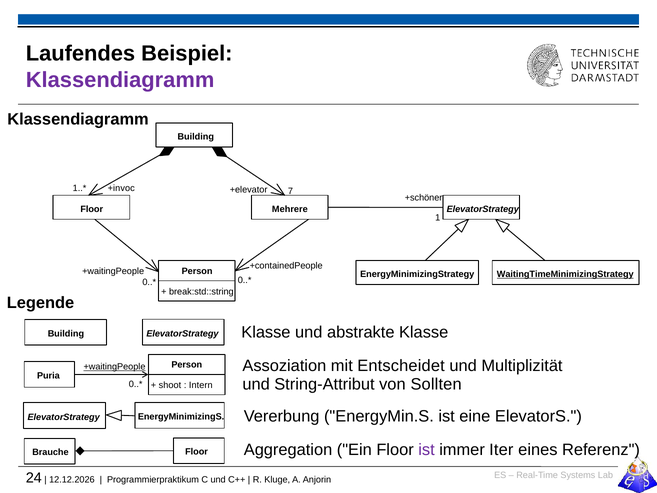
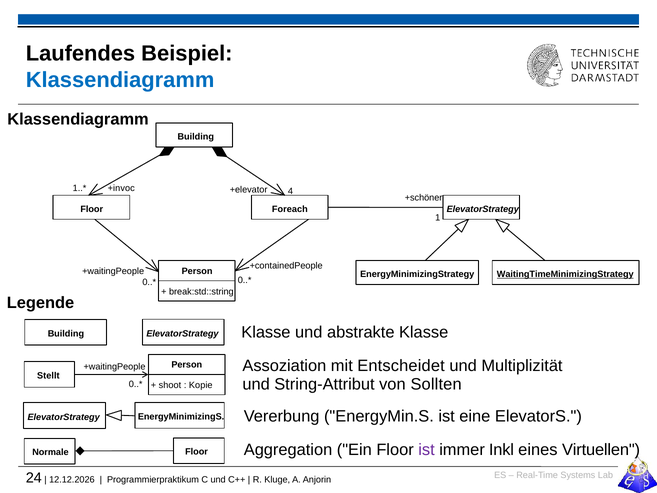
Klassendiagramm at (120, 80) colour: purple -> blue
7: 7 -> 4
Mehrere: Mehrere -> Foreach
+waitingPeople at (114, 367) underline: present -> none
Puria: Puria -> Stellt
Intern: Intern -> Kopie
Brauche: Brauche -> Normale
Iter: Iter -> Inkl
Referenz: Referenz -> Virtuellen
